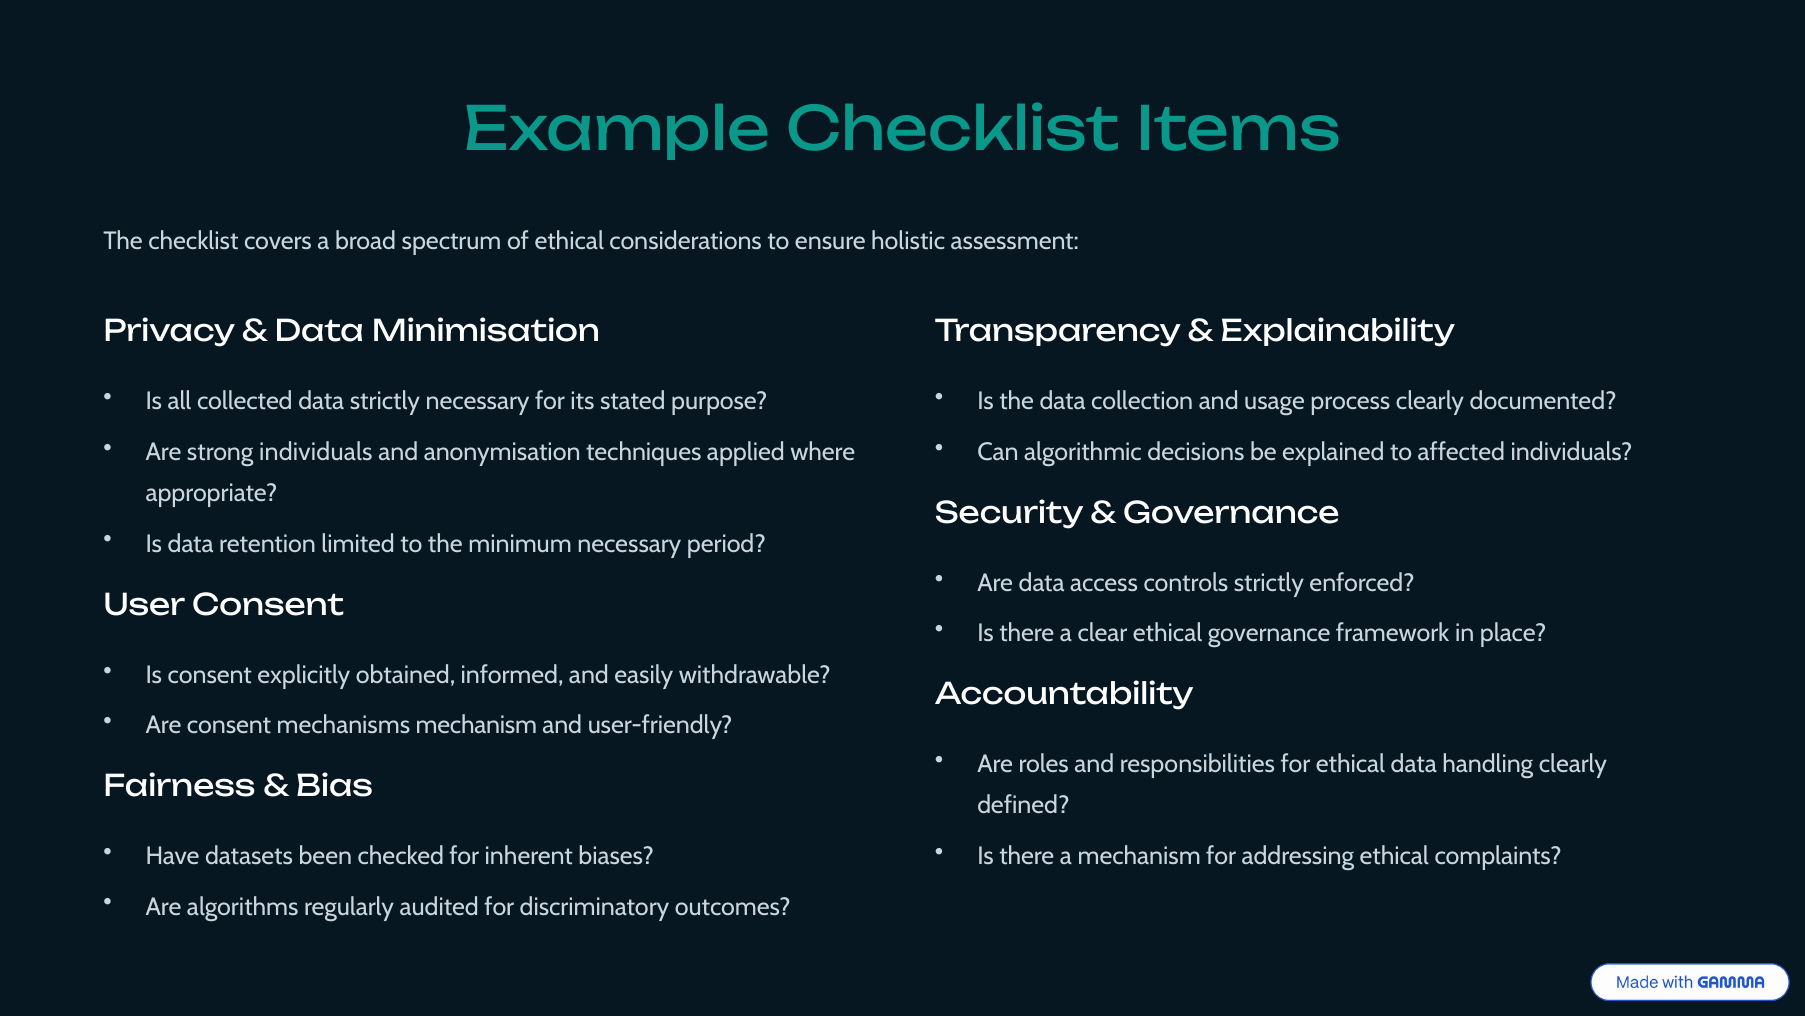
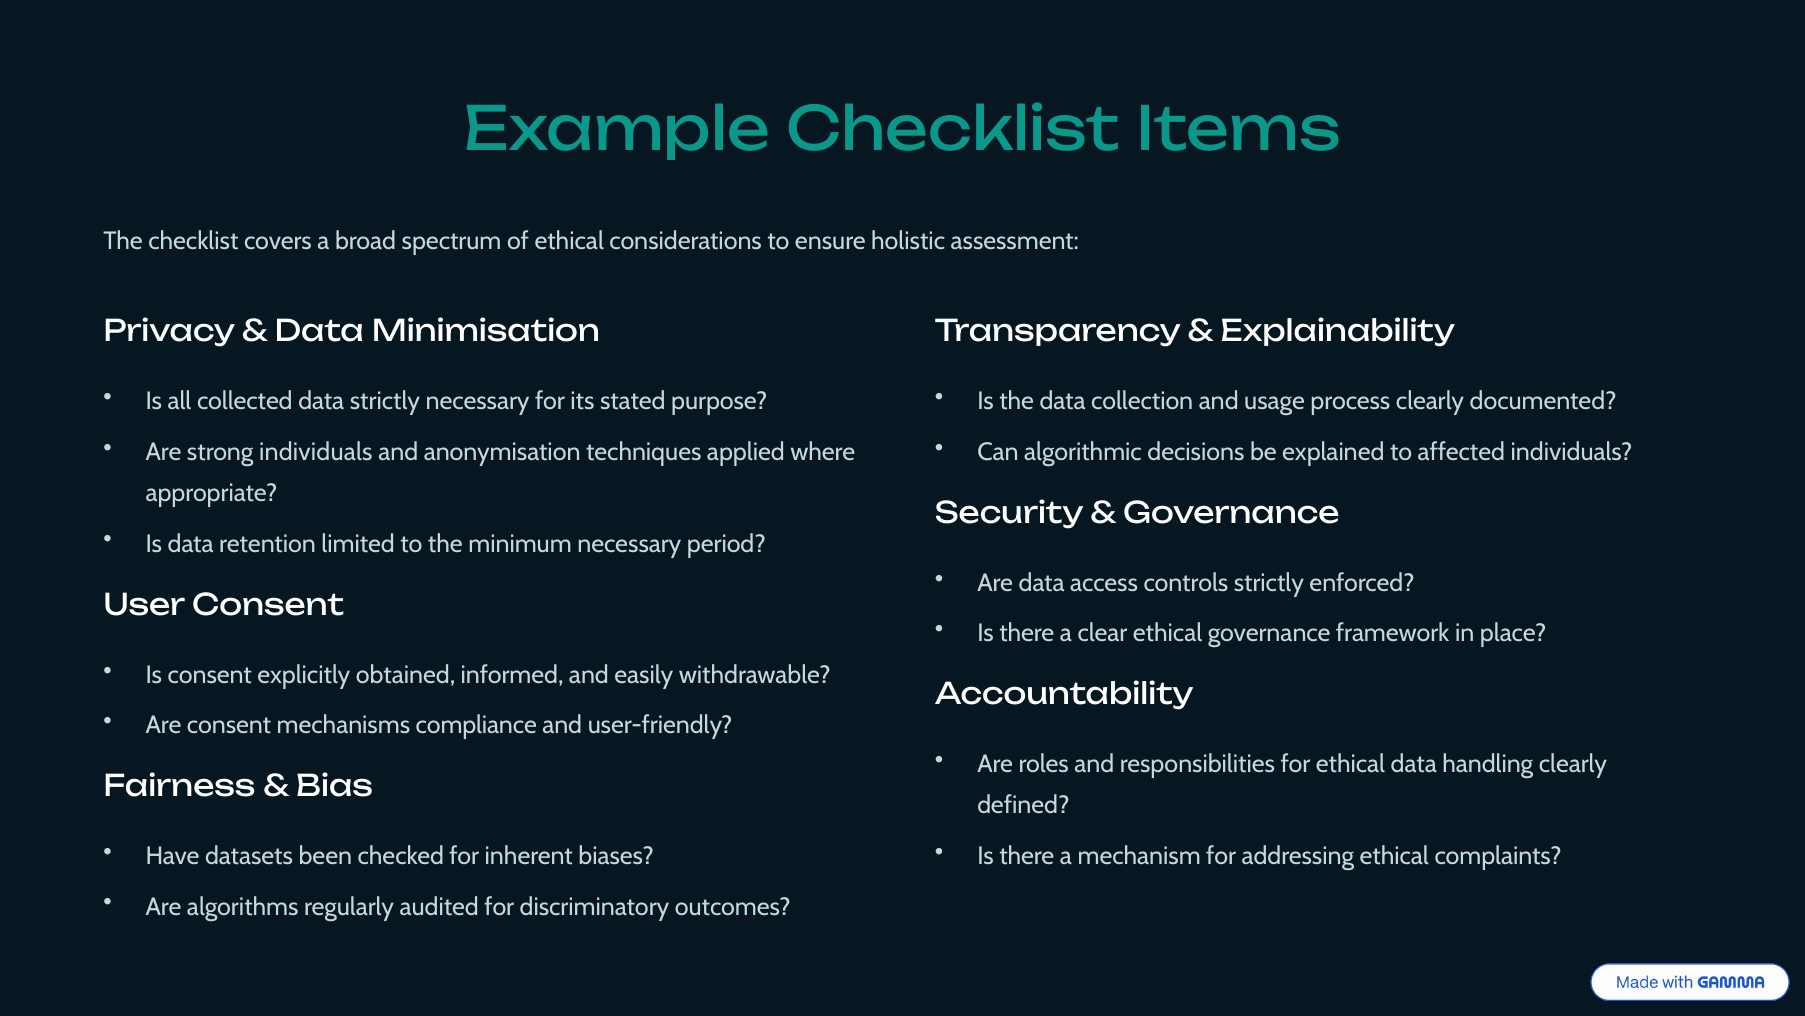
mechanisms mechanism: mechanism -> compliance
